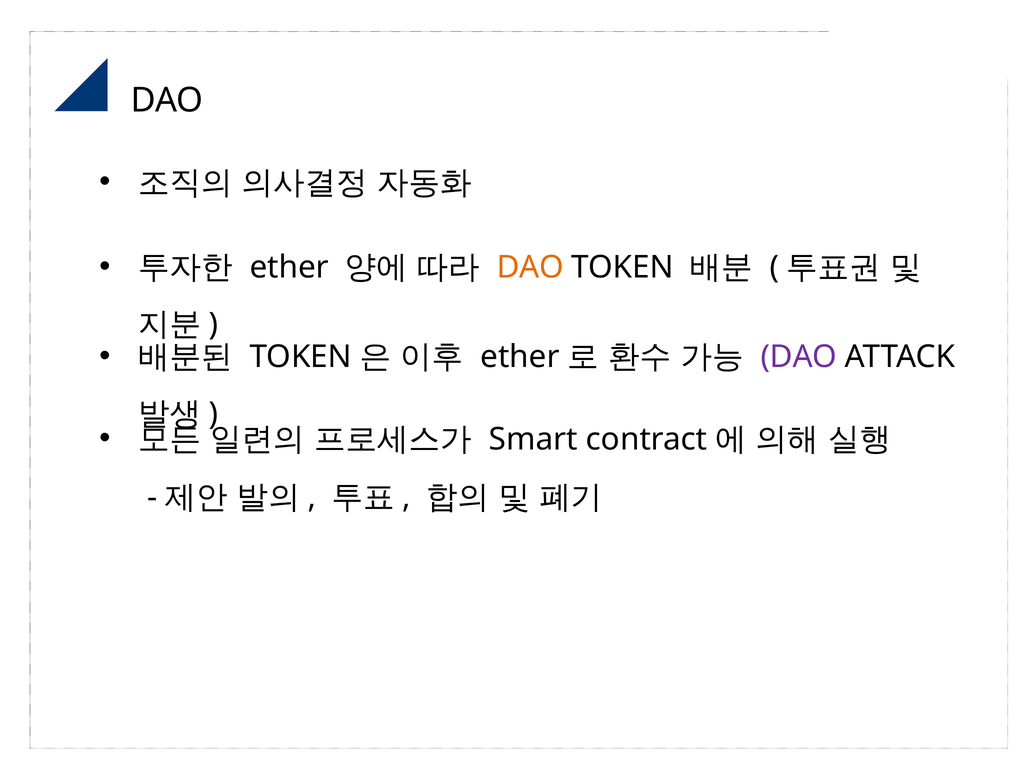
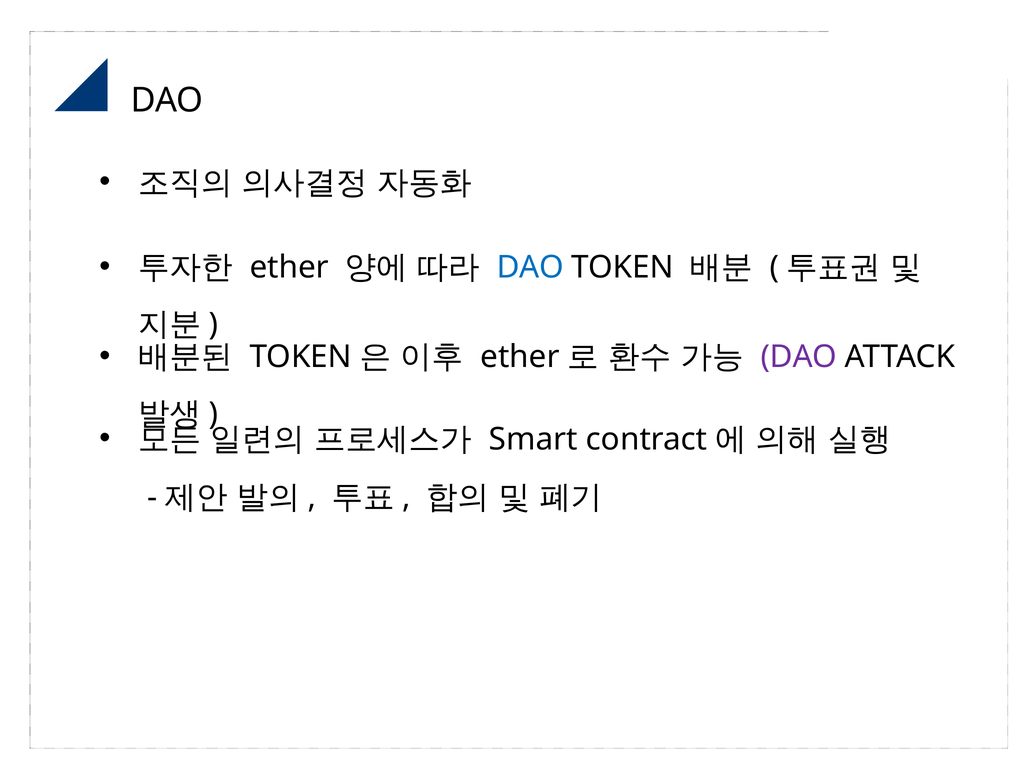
DAO at (530, 267) colour: orange -> blue
